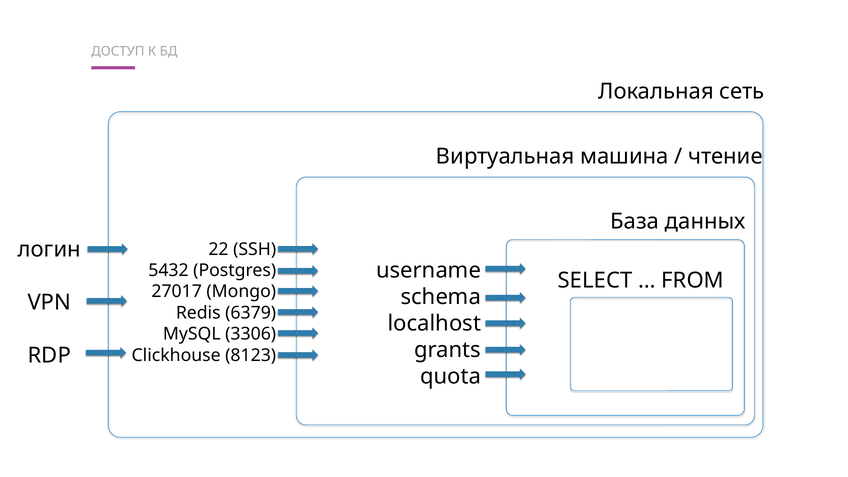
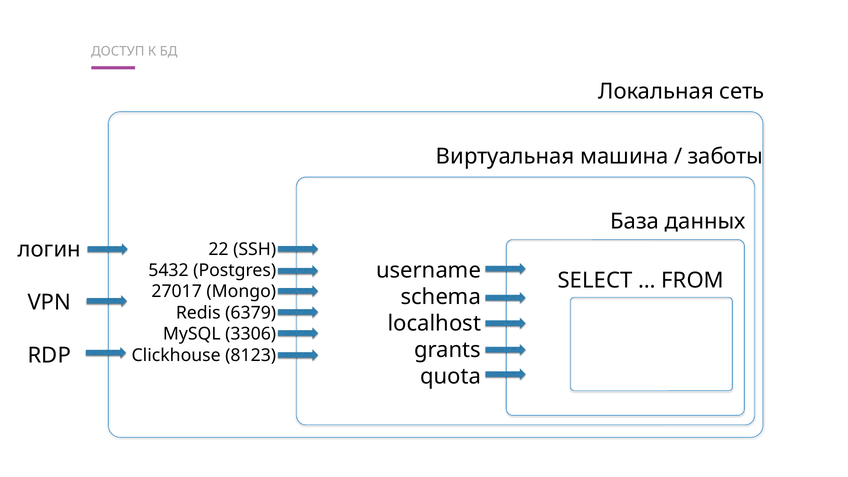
чтение: чтение -> заботы
